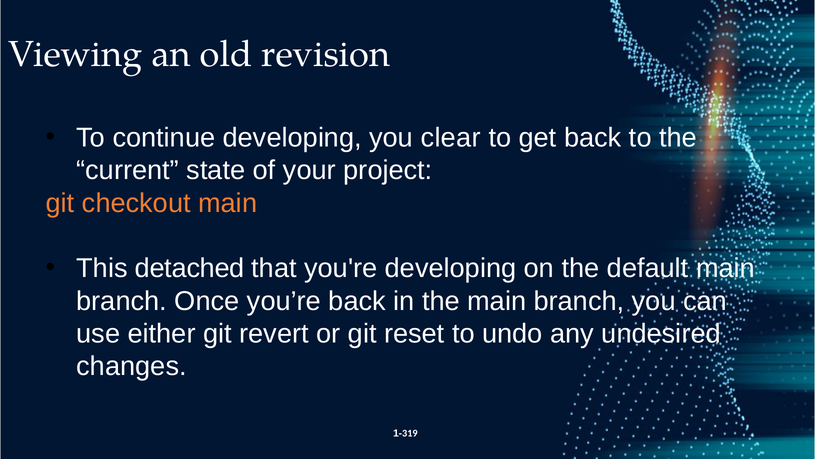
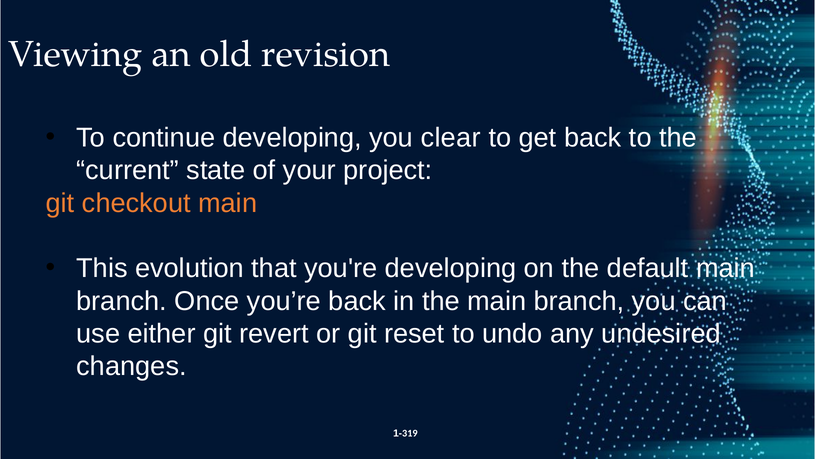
detached: detached -> evolution
